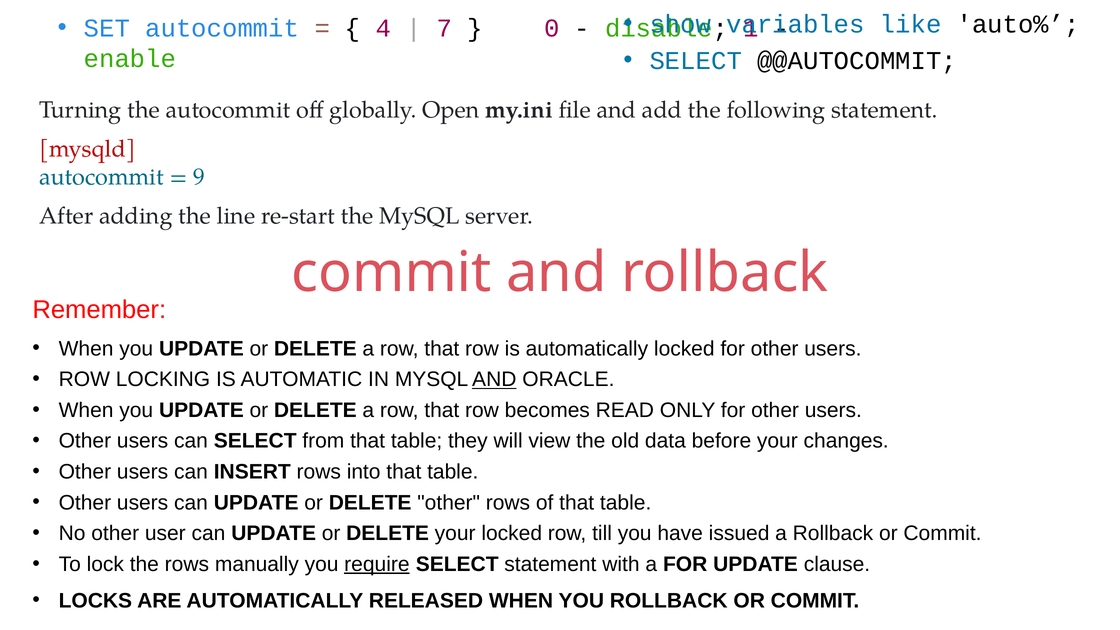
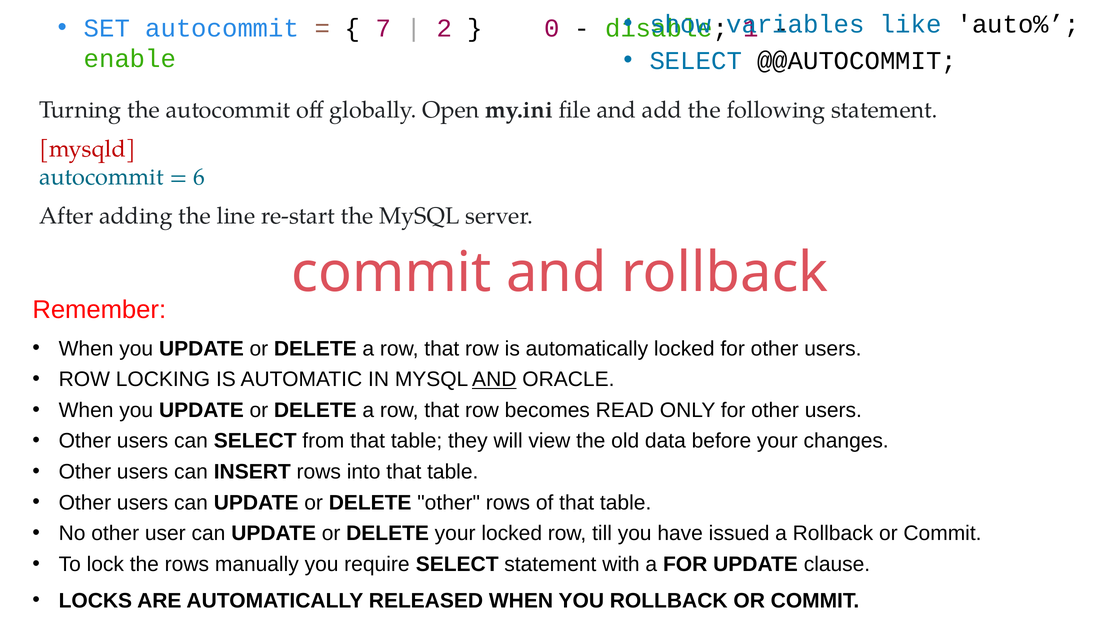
4: 4 -> 7
7: 7 -> 2
9: 9 -> 6
require underline: present -> none
